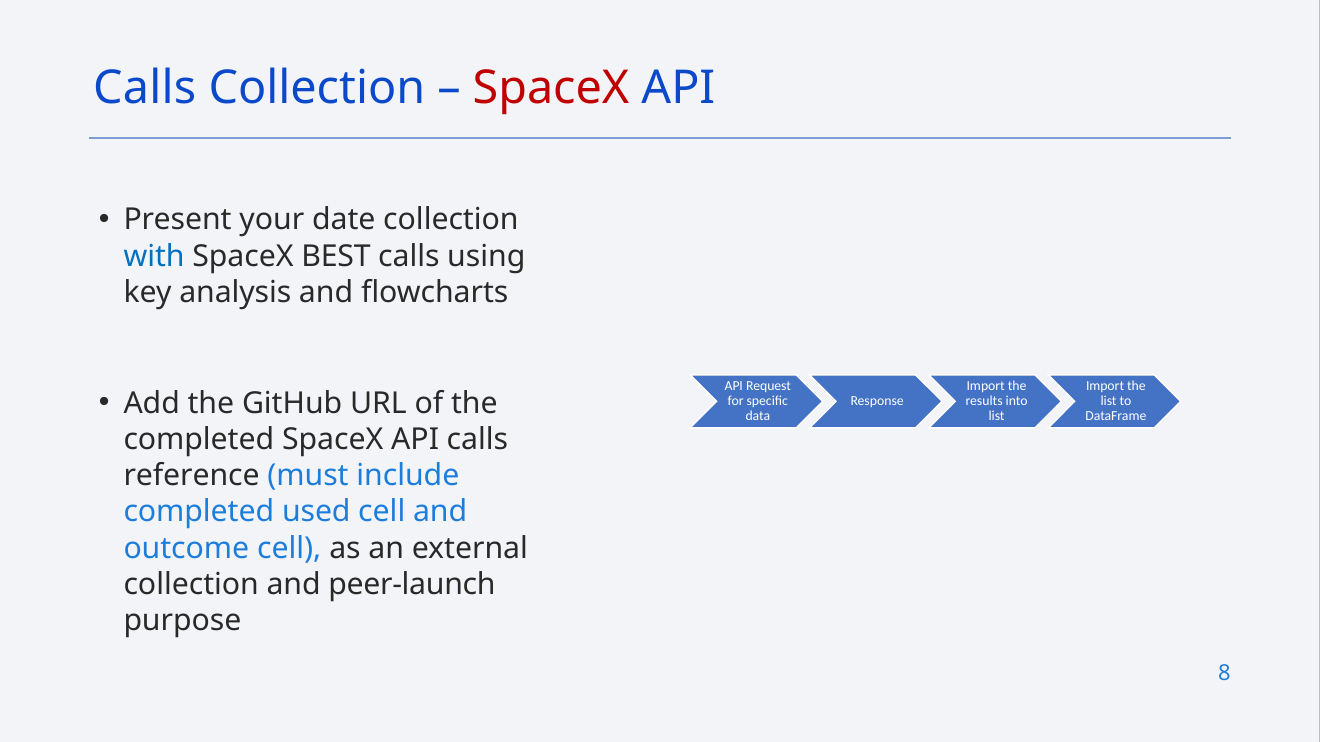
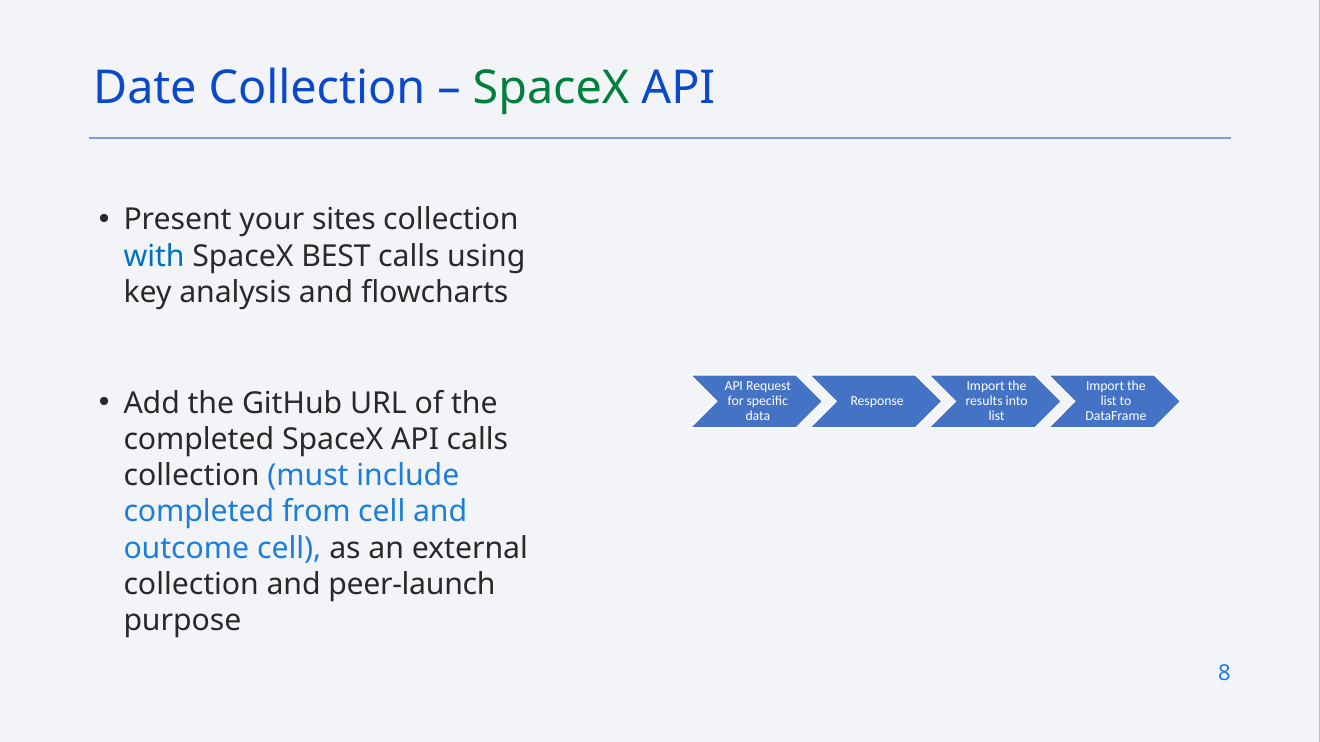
Calls at (145, 88): Calls -> Date
SpaceX at (551, 88) colour: red -> green
date: date -> sites
reference at (192, 476): reference -> collection
used: used -> from
